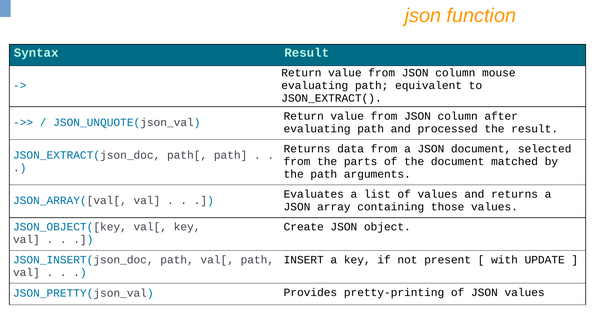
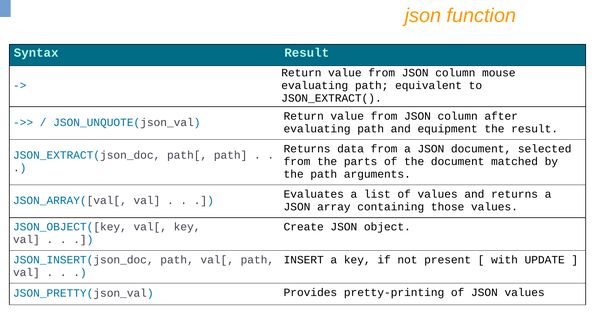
processed: processed -> equipment
